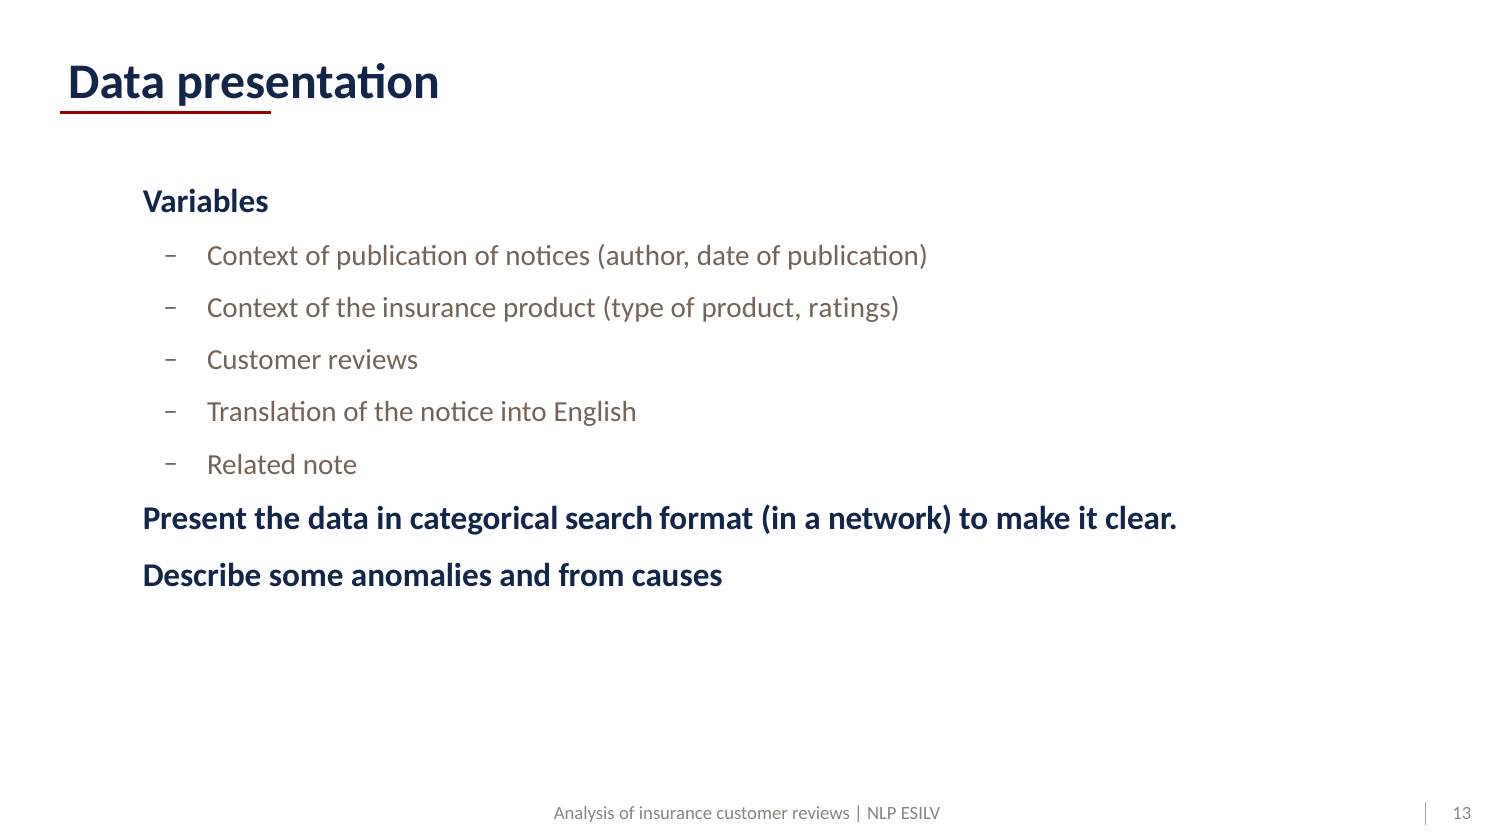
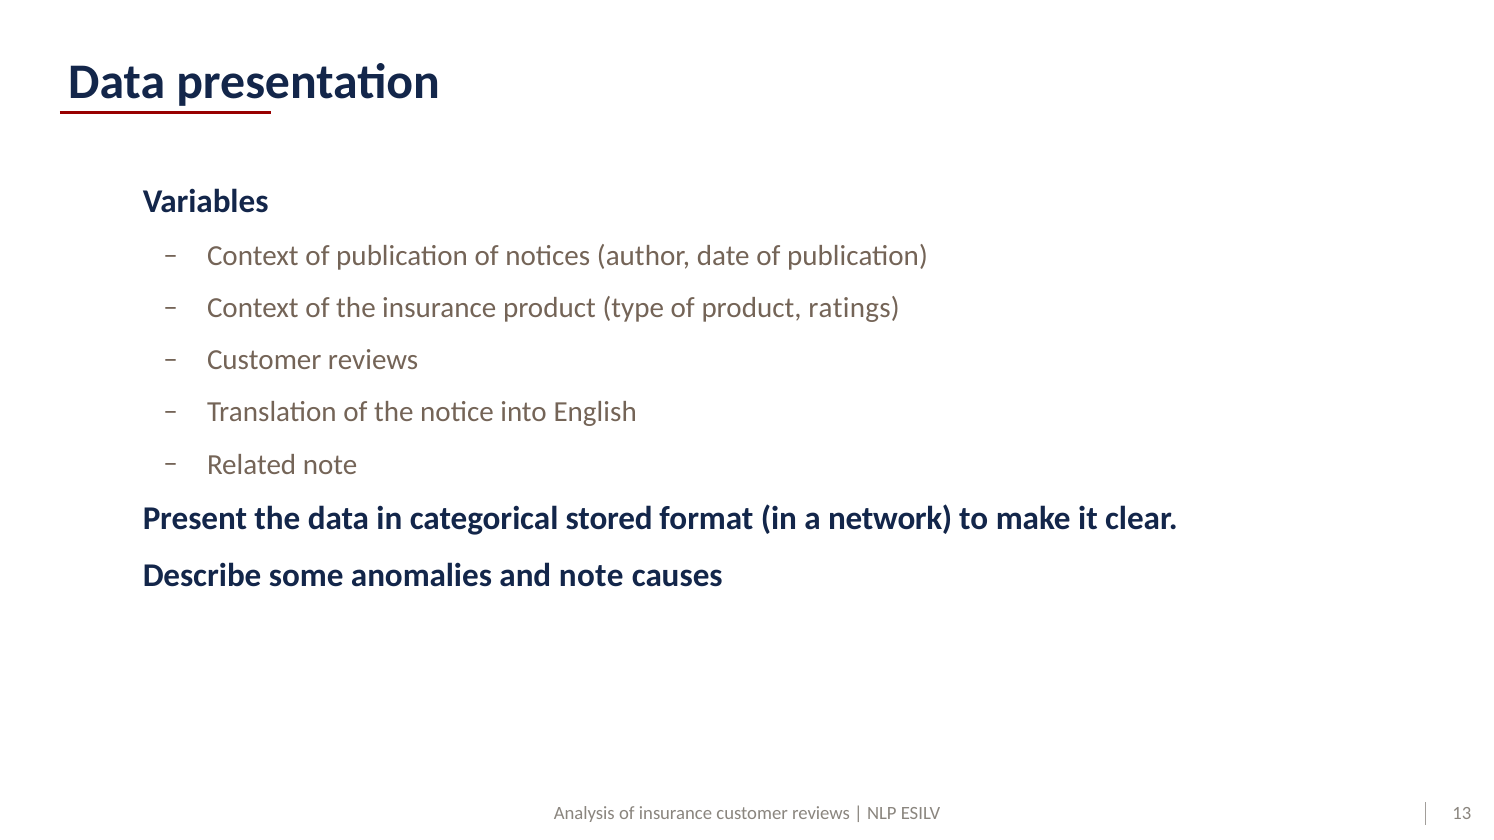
search: search -> stored
and from: from -> note
